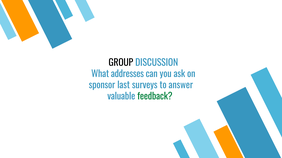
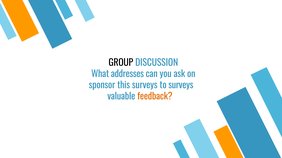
last: last -> this
to answer: answer -> surveys
feedback colour: green -> orange
